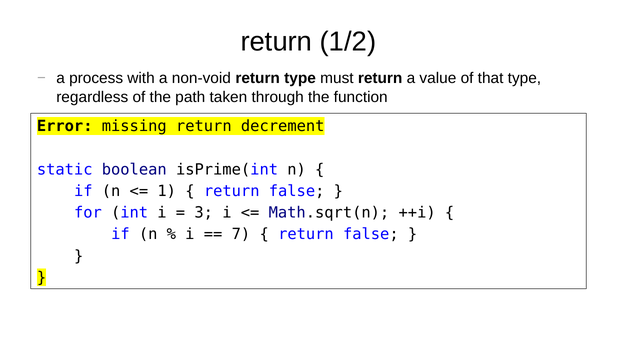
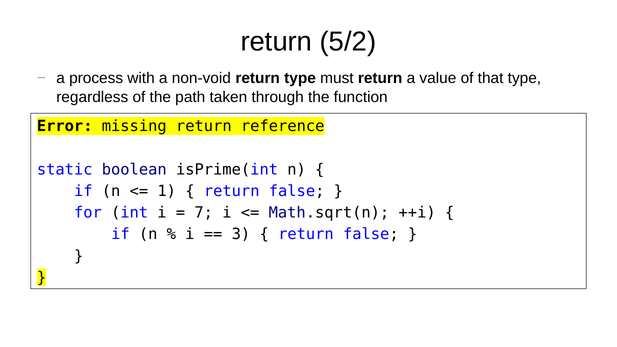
1/2: 1/2 -> 5/2
decrement: decrement -> reference
3: 3 -> 7
7: 7 -> 3
